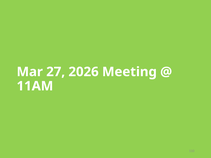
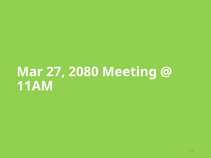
2026: 2026 -> 2080
